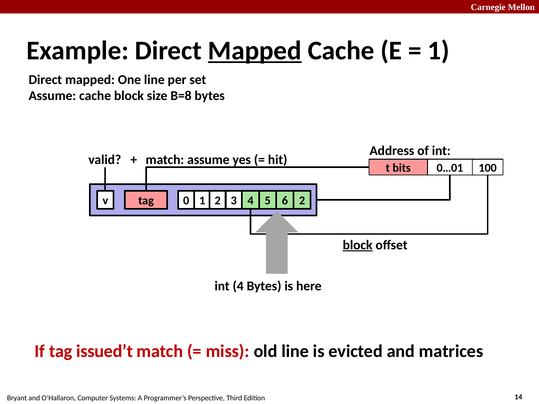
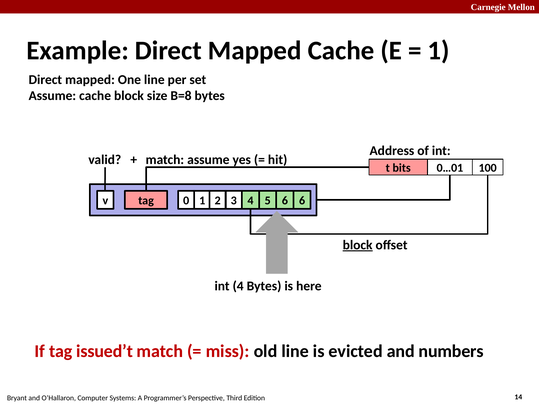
Mapped at (255, 51) underline: present -> none
2 2: 2 -> 6
matrices: matrices -> numbers
